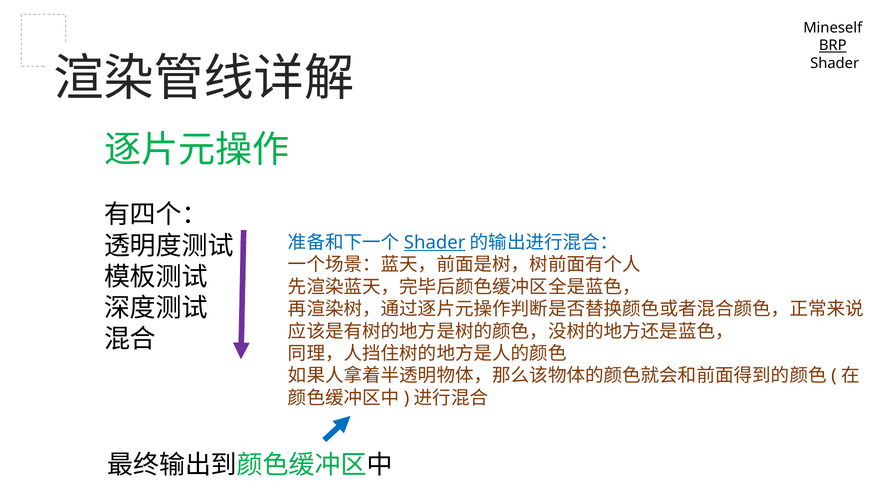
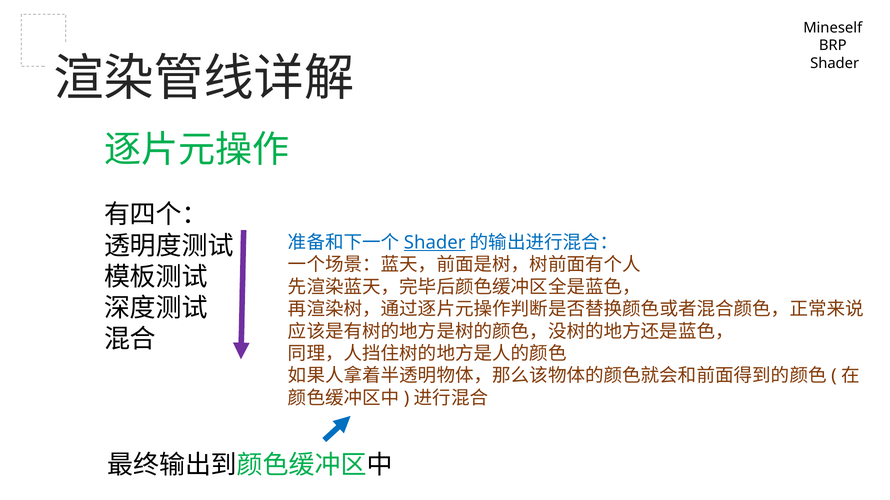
BRP underline: present -> none
